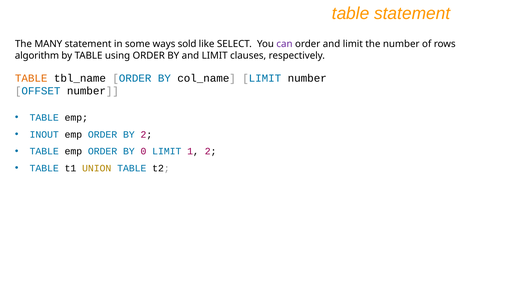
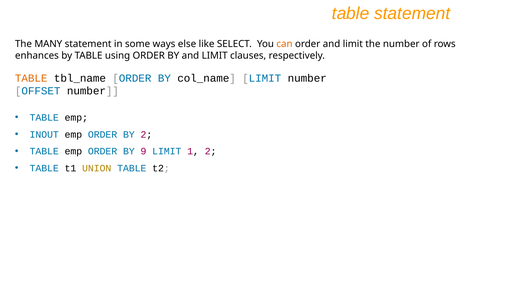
sold: sold -> else
can colour: purple -> orange
algorithm: algorithm -> enhances
0: 0 -> 9
